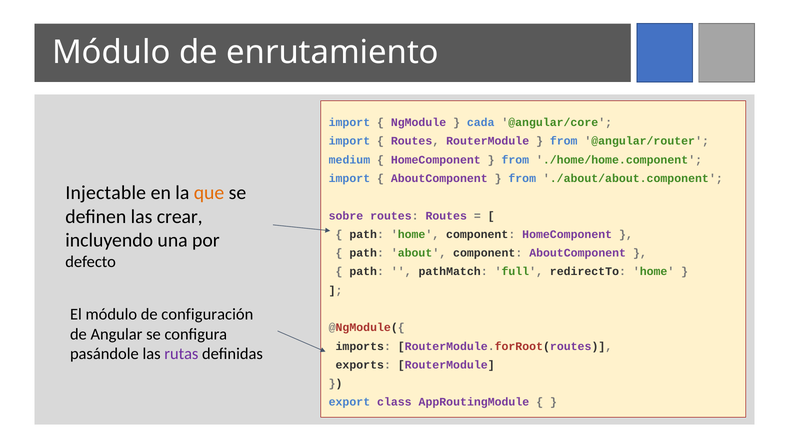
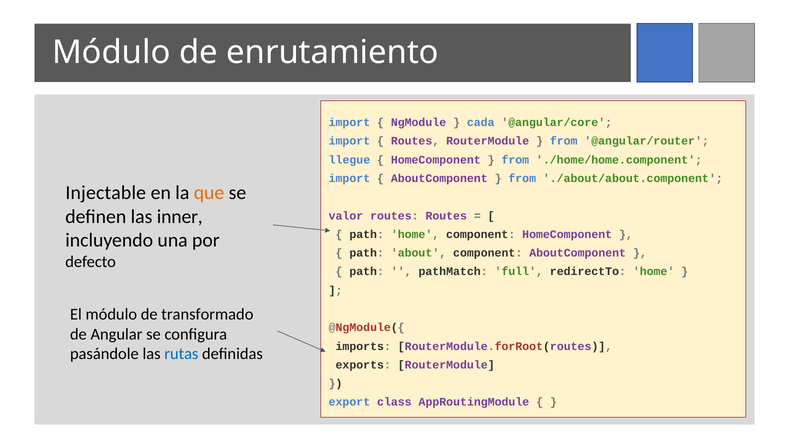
medium: medium -> llegue
crear: crear -> inner
sobre: sobre -> valor
configuración: configuración -> transformado
rutas colour: purple -> blue
